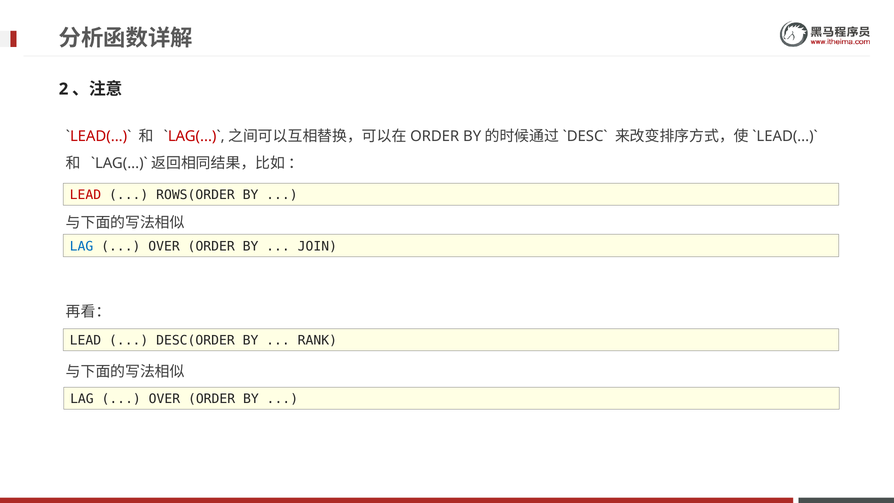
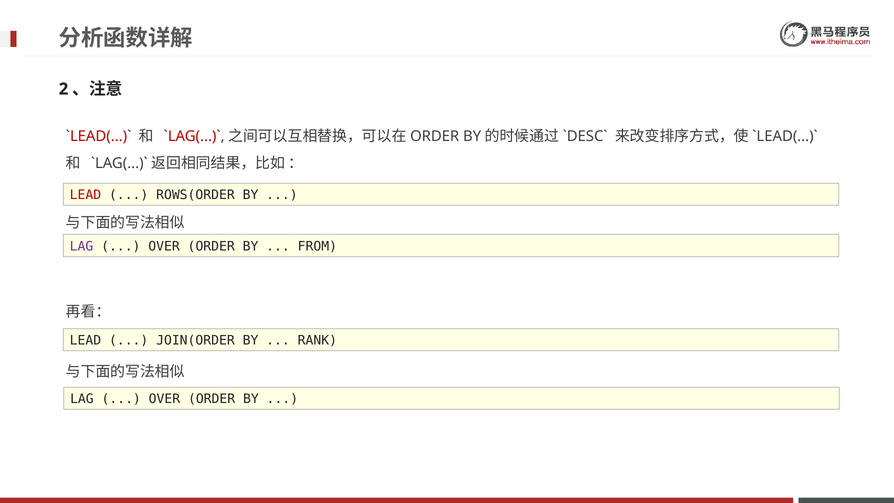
LAG at (81, 246) colour: blue -> purple
JOIN: JOIN -> FROM
DESC(ORDER: DESC(ORDER -> JOIN(ORDER
